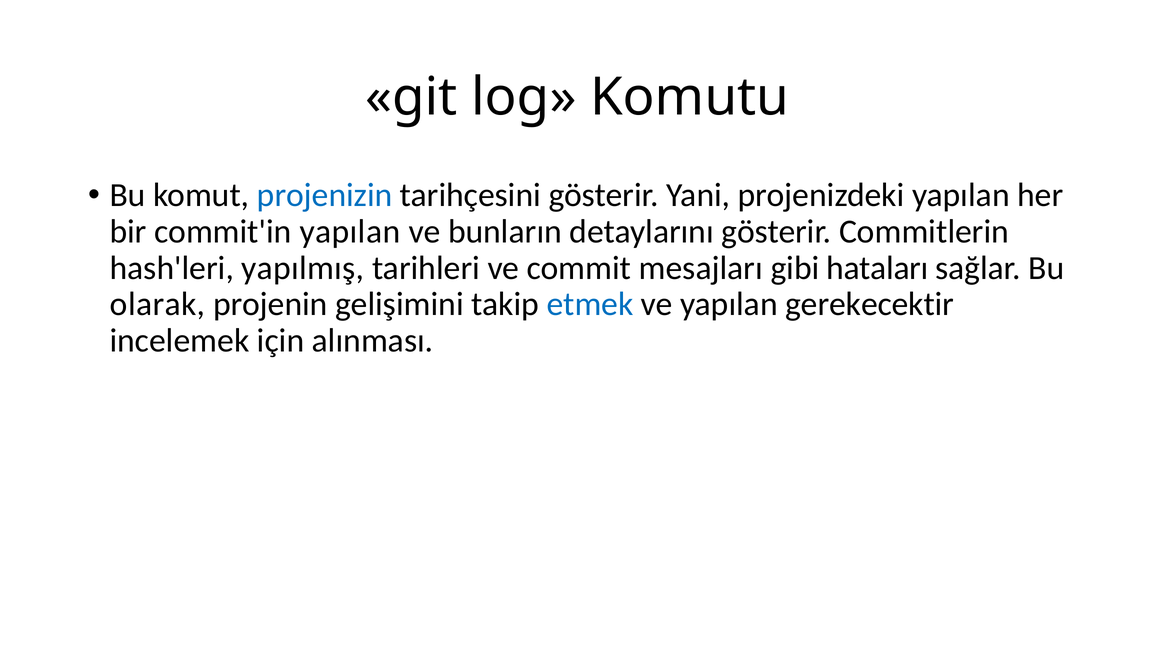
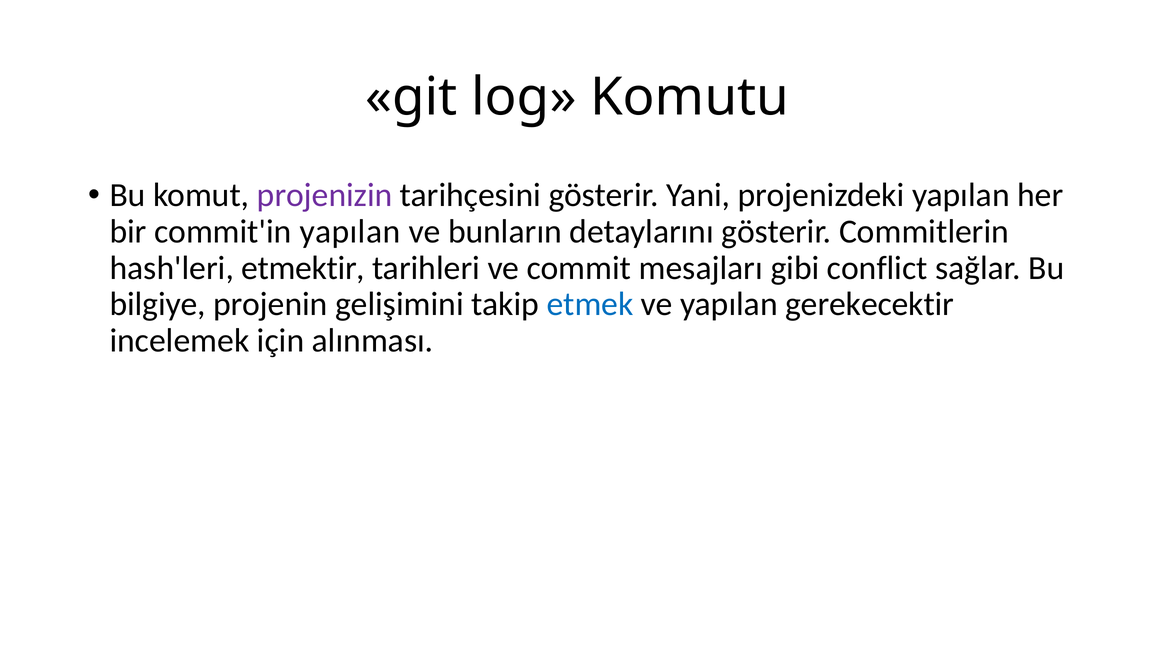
projenizin colour: blue -> purple
yapılmış: yapılmış -> etmektir
hataları: hataları -> conflict
olarak: olarak -> bilgiye
